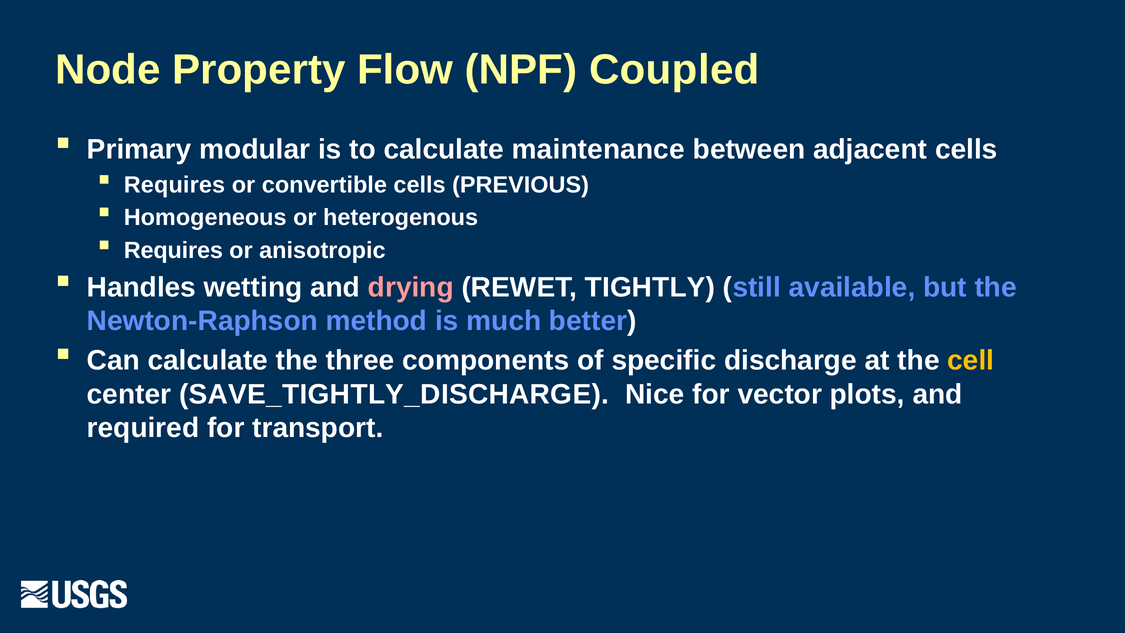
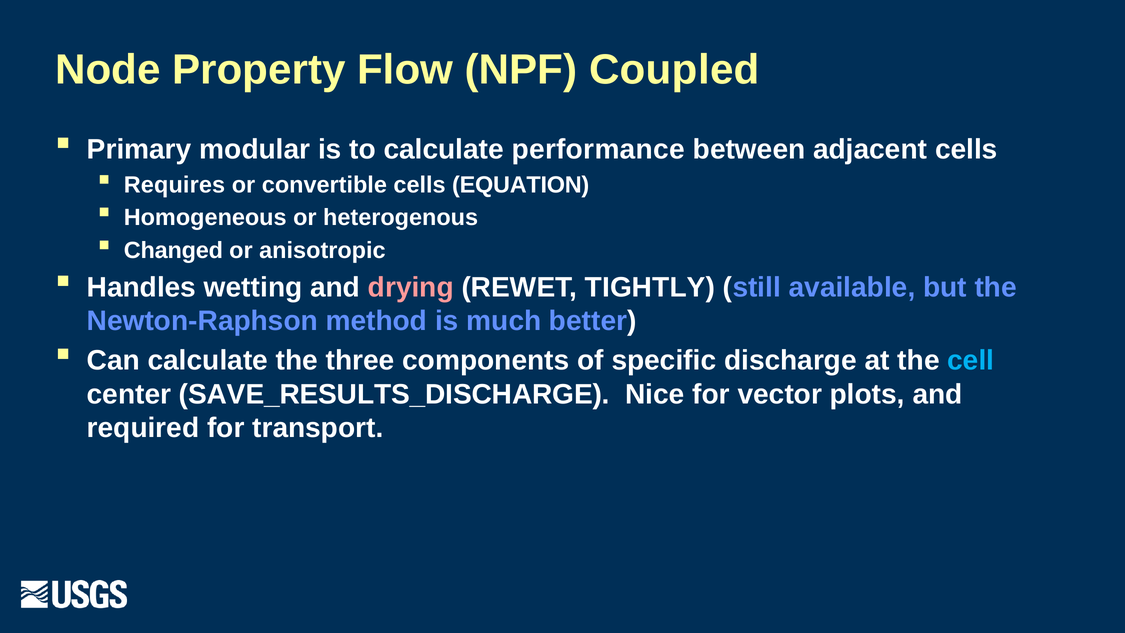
maintenance: maintenance -> performance
PREVIOUS: PREVIOUS -> EQUATION
Requires at (173, 250): Requires -> Changed
cell colour: yellow -> light blue
SAVE_TIGHTLY_DISCHARGE: SAVE_TIGHTLY_DISCHARGE -> SAVE_RESULTS_DISCHARGE
